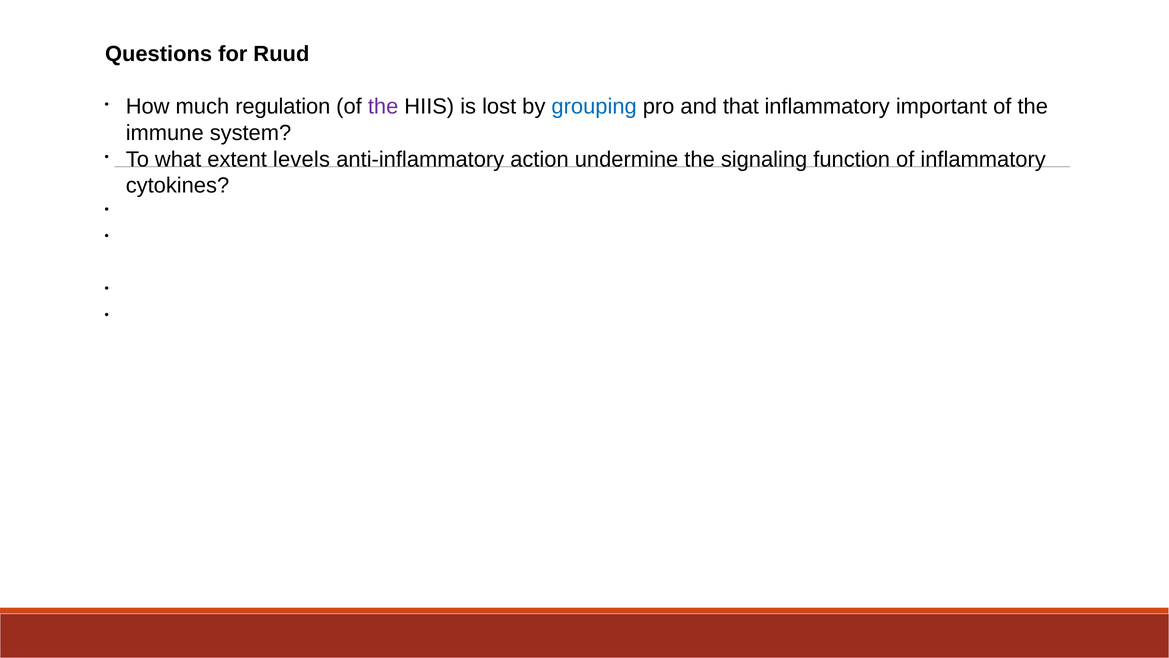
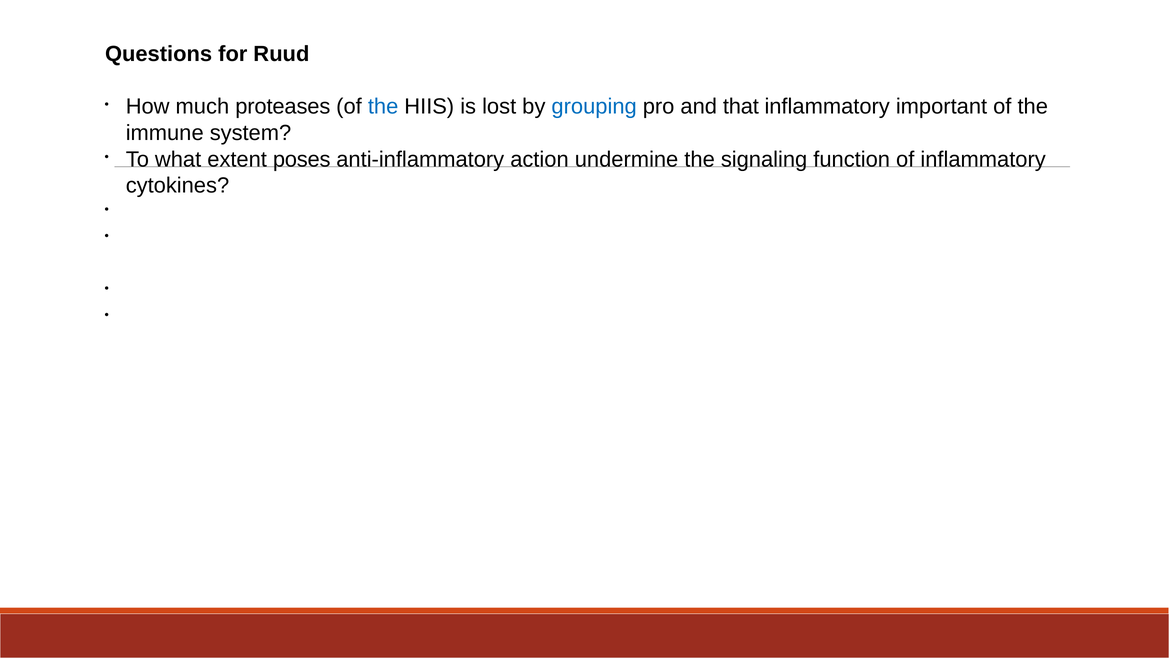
regulation: regulation -> proteases
the at (383, 107) colour: purple -> blue
levels: levels -> poses
